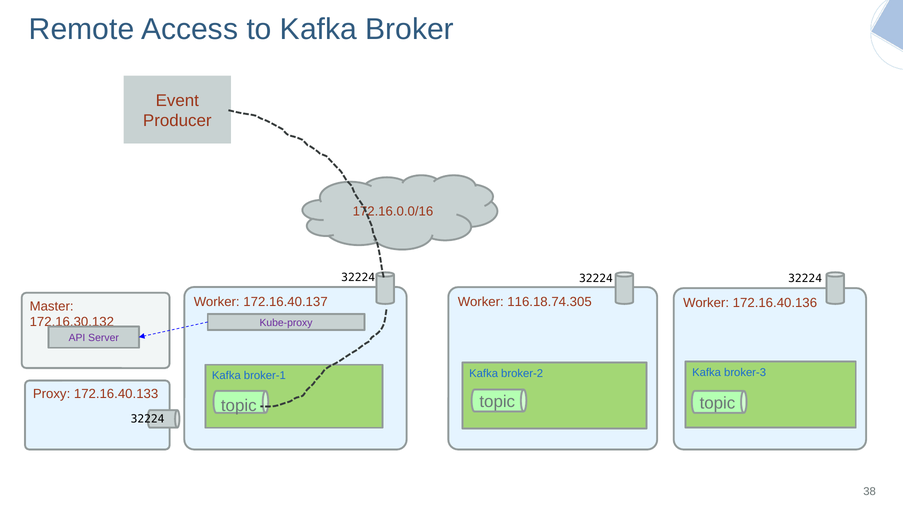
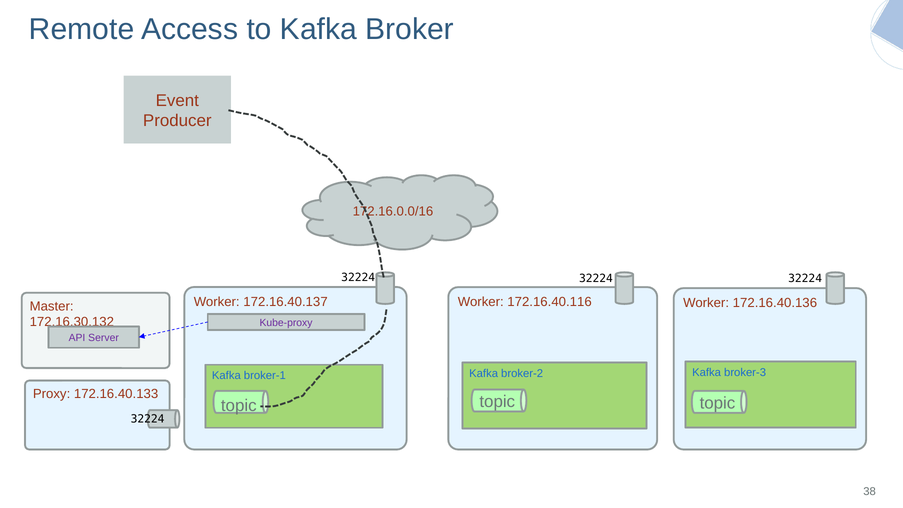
116.18.74.305: 116.18.74.305 -> 172.16.40.116
